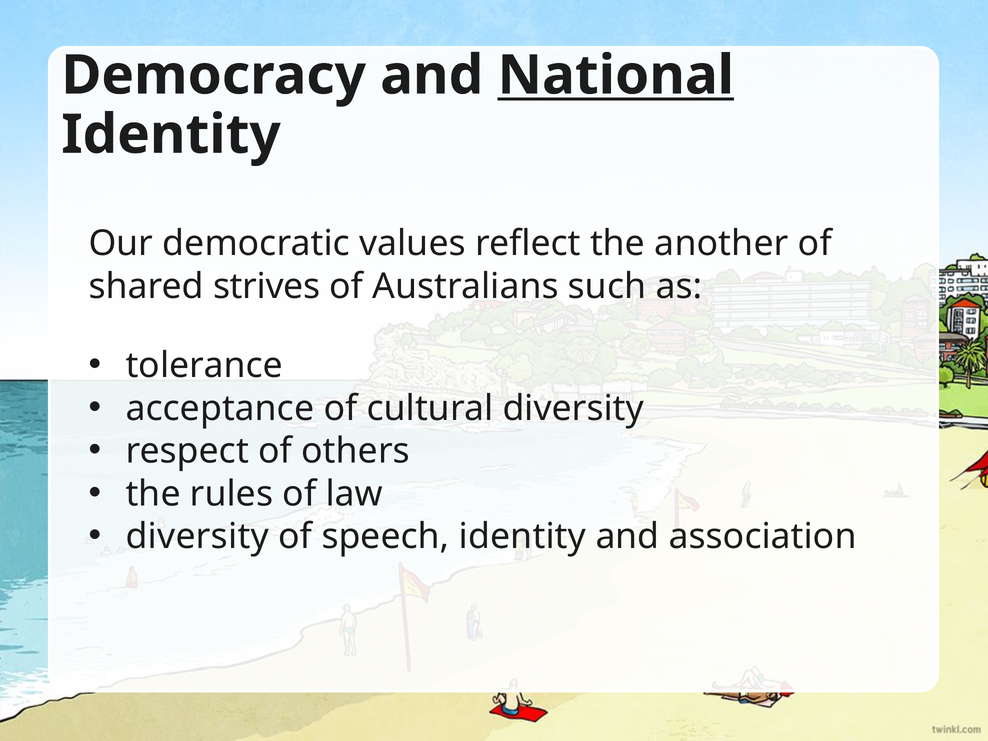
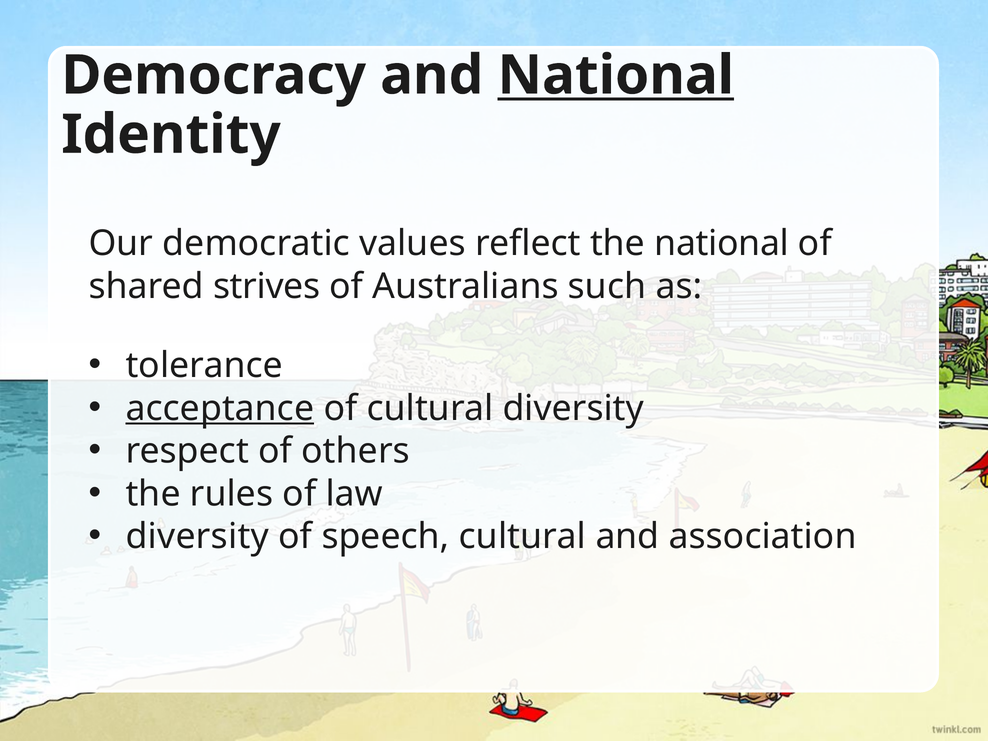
the another: another -> national
acceptance underline: none -> present
speech identity: identity -> cultural
